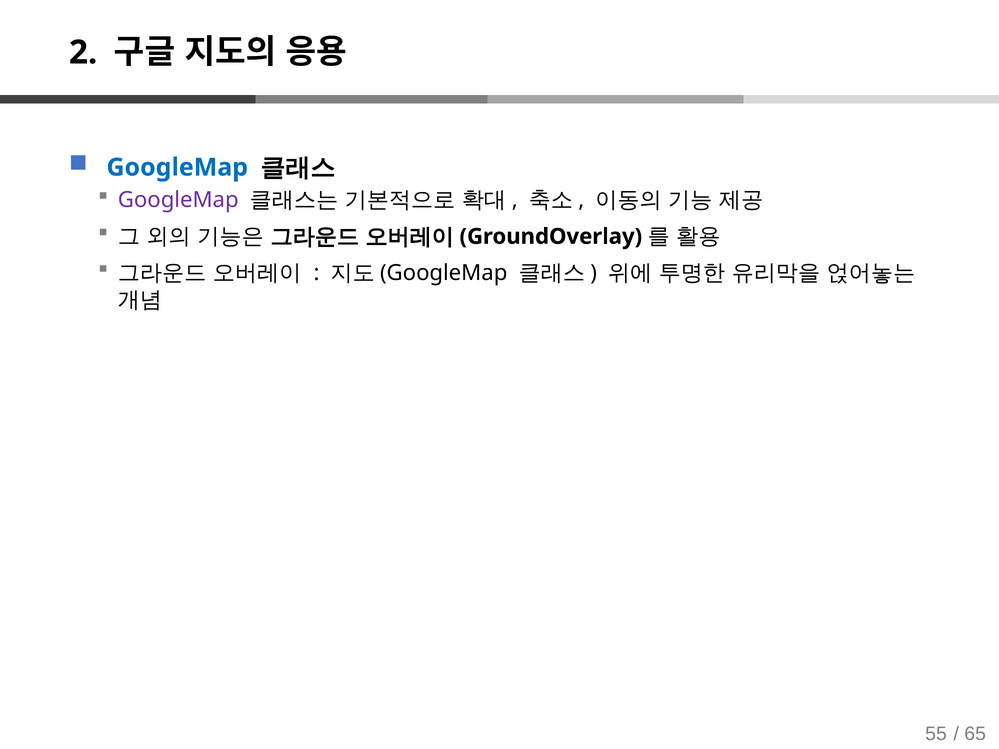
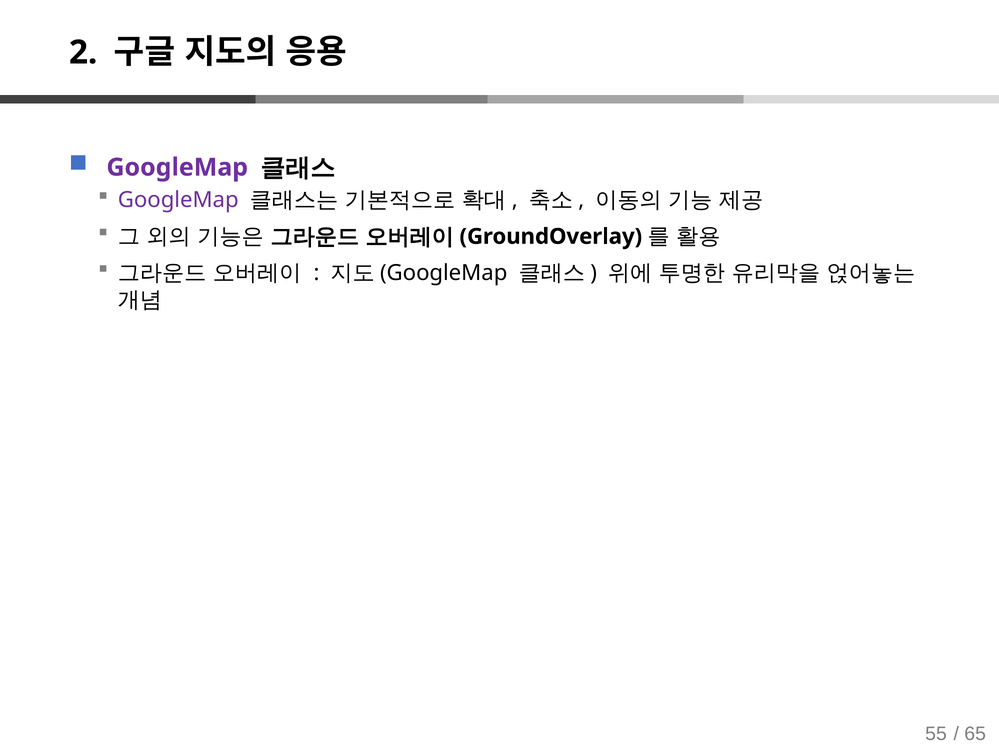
GoogleMap at (177, 167) colour: blue -> purple
